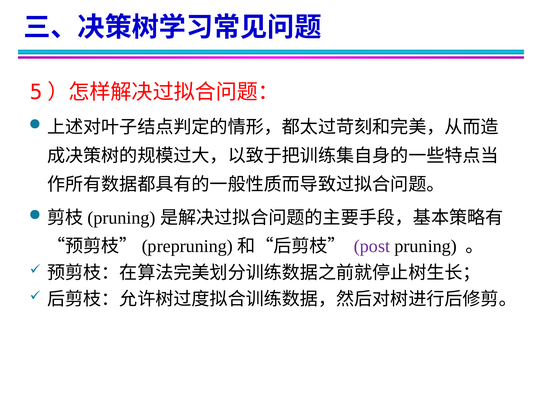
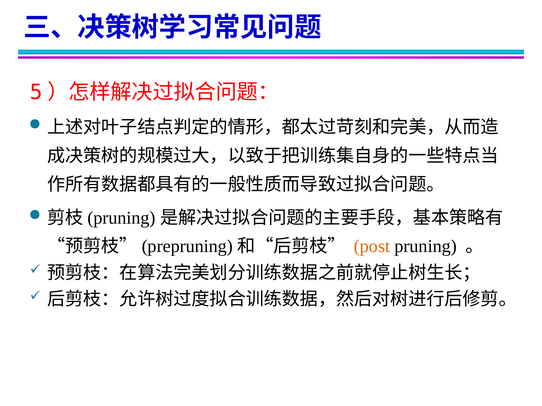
post colour: purple -> orange
